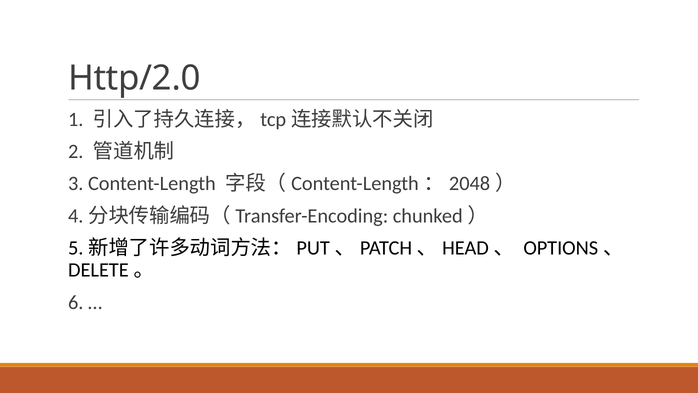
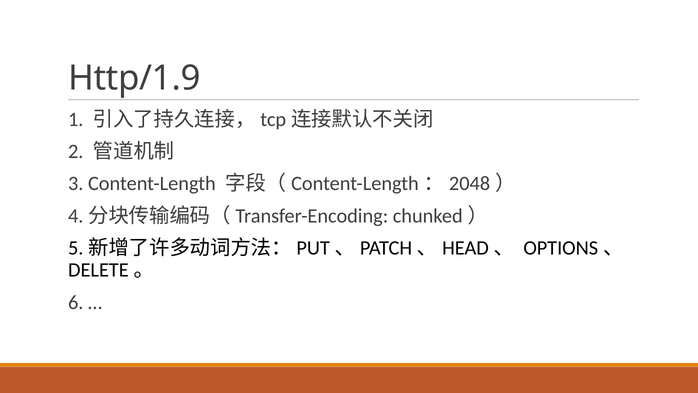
Http/2.0: Http/2.0 -> Http/1.9
